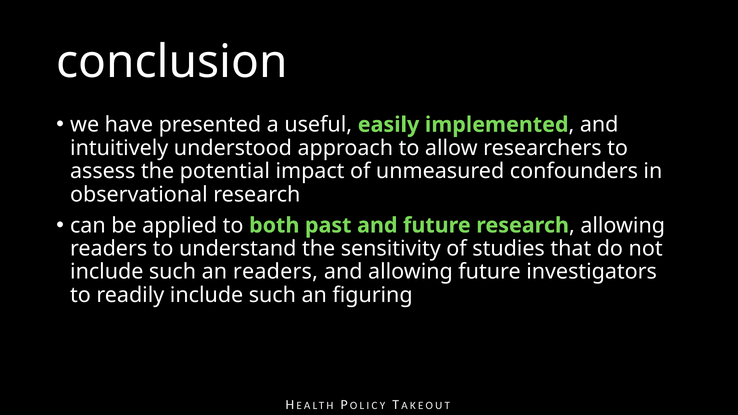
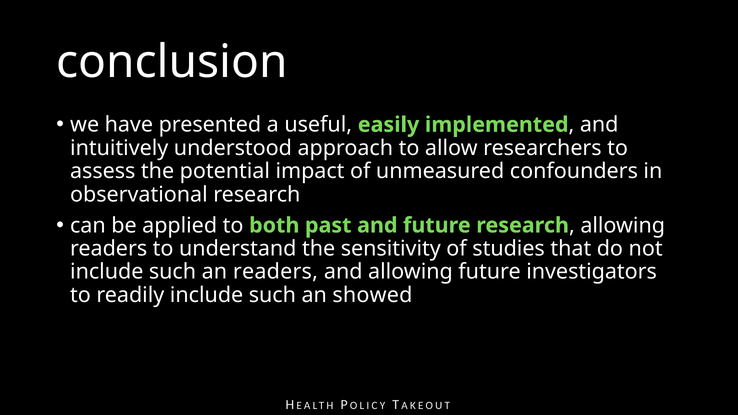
figuring: figuring -> showed
